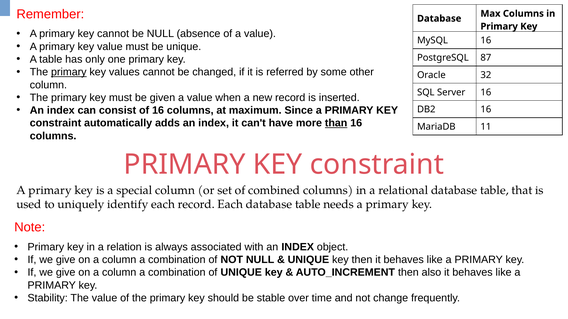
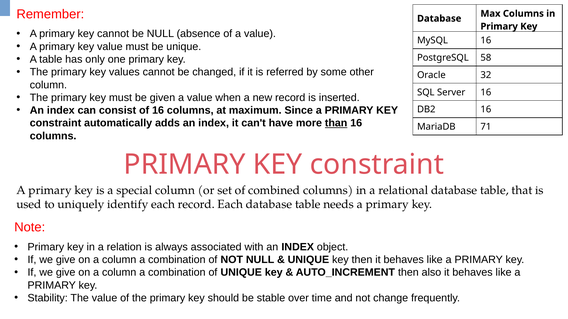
87: 87 -> 58
primary at (69, 72) underline: present -> none
11: 11 -> 71
